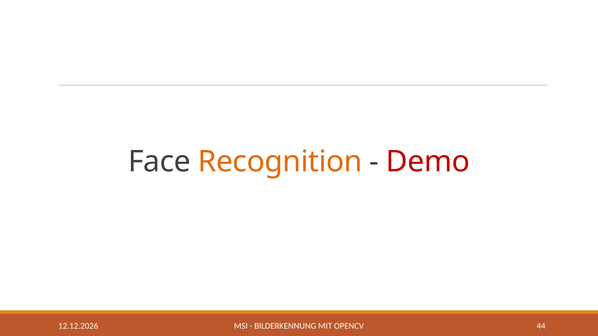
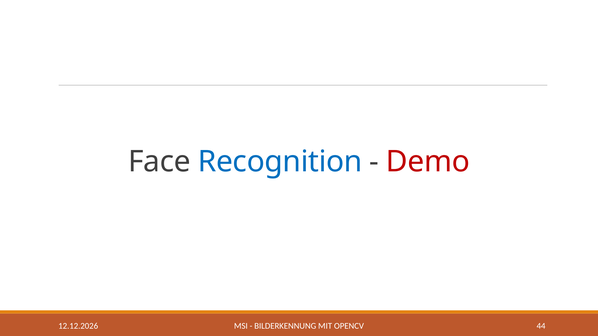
Recognition colour: orange -> blue
